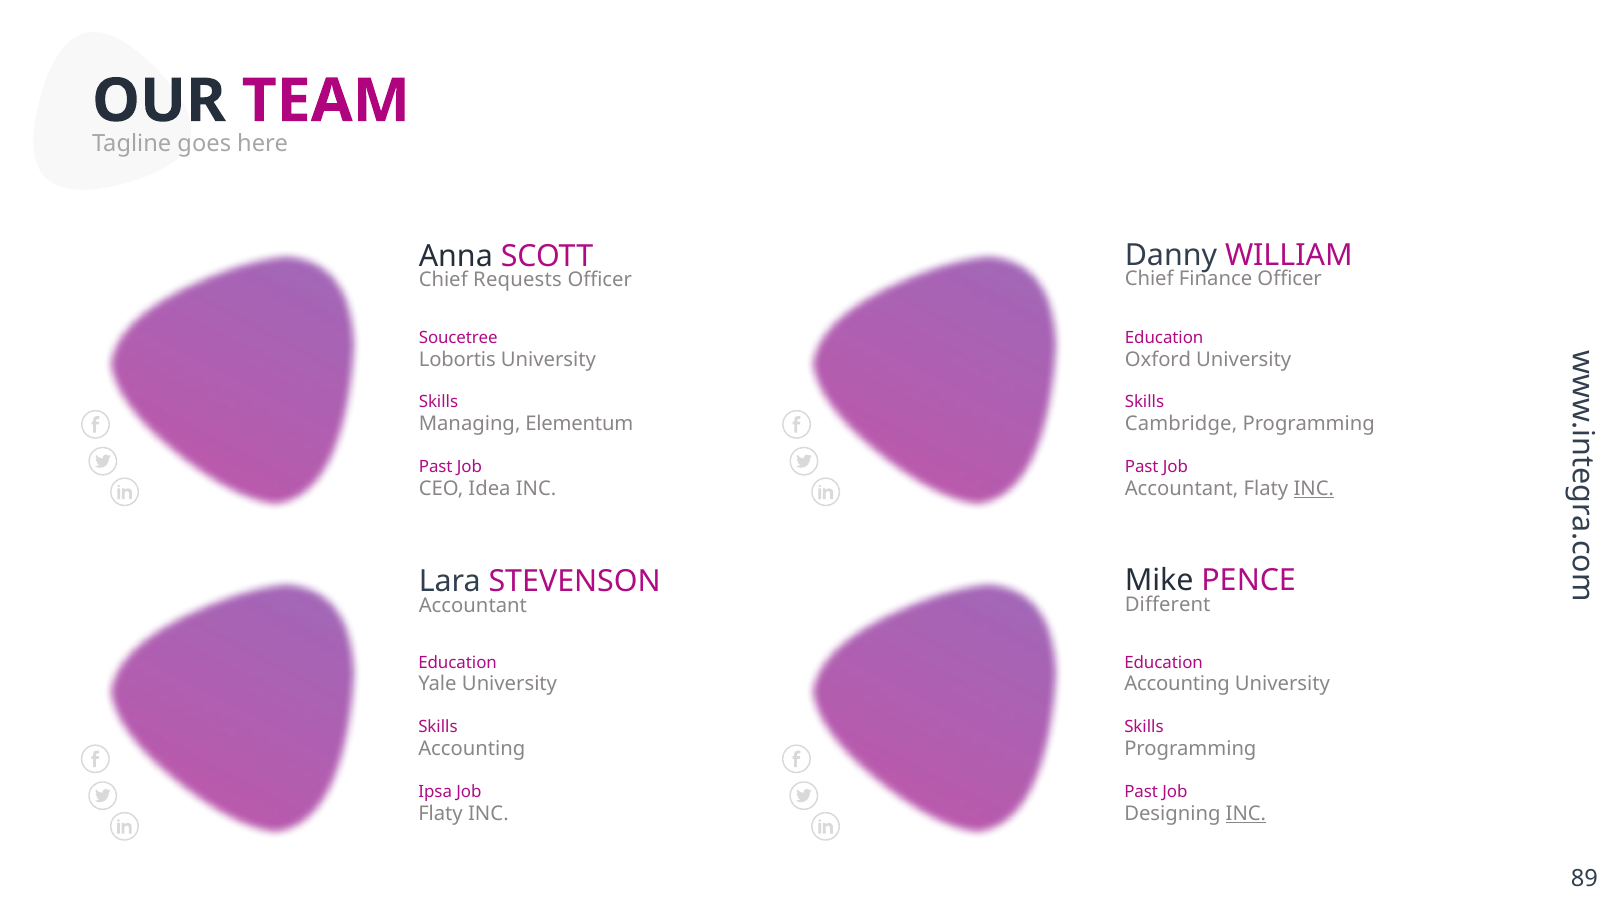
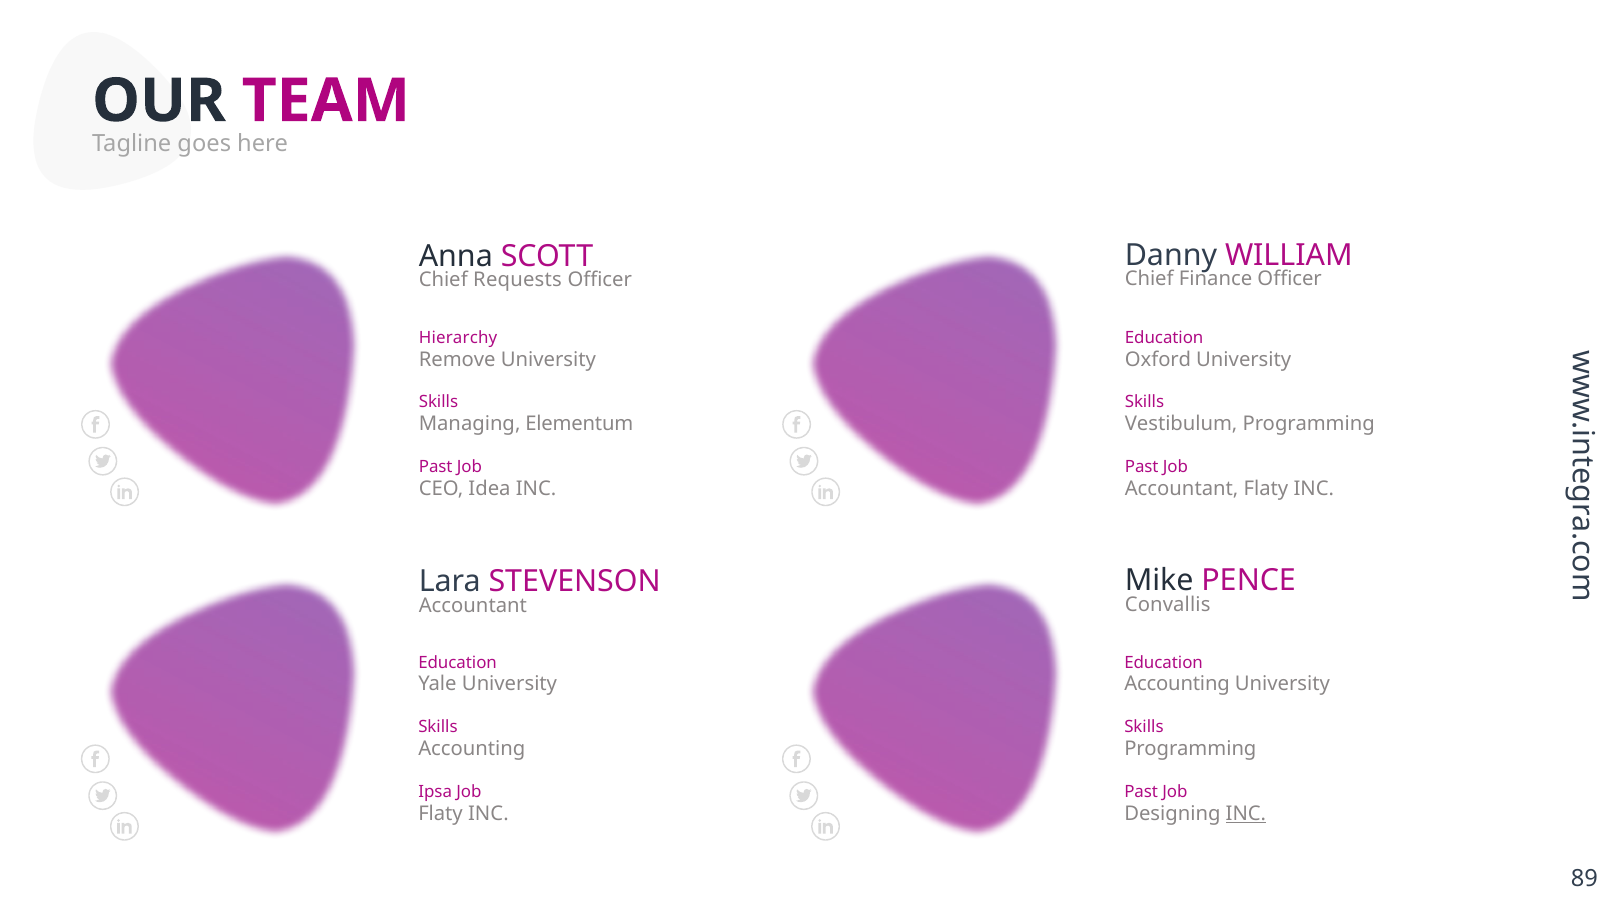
Soucetree: Soucetree -> Hierarchy
Lobortis: Lobortis -> Remove
Cambridge: Cambridge -> Vestibulum
INC at (1314, 489) underline: present -> none
Different: Different -> Convallis
